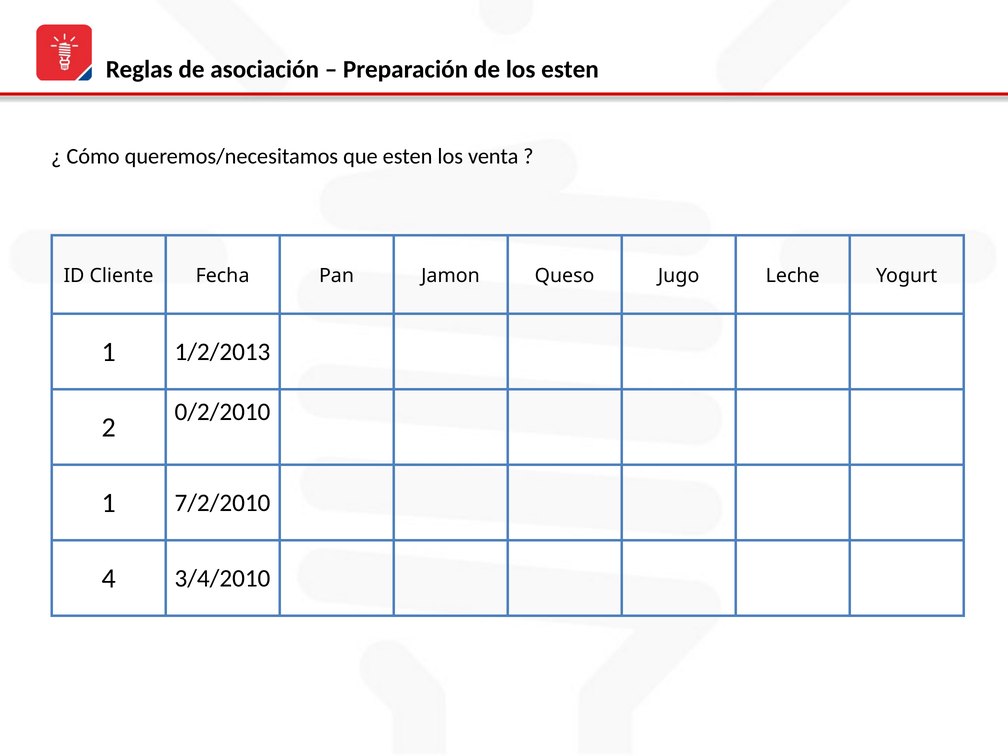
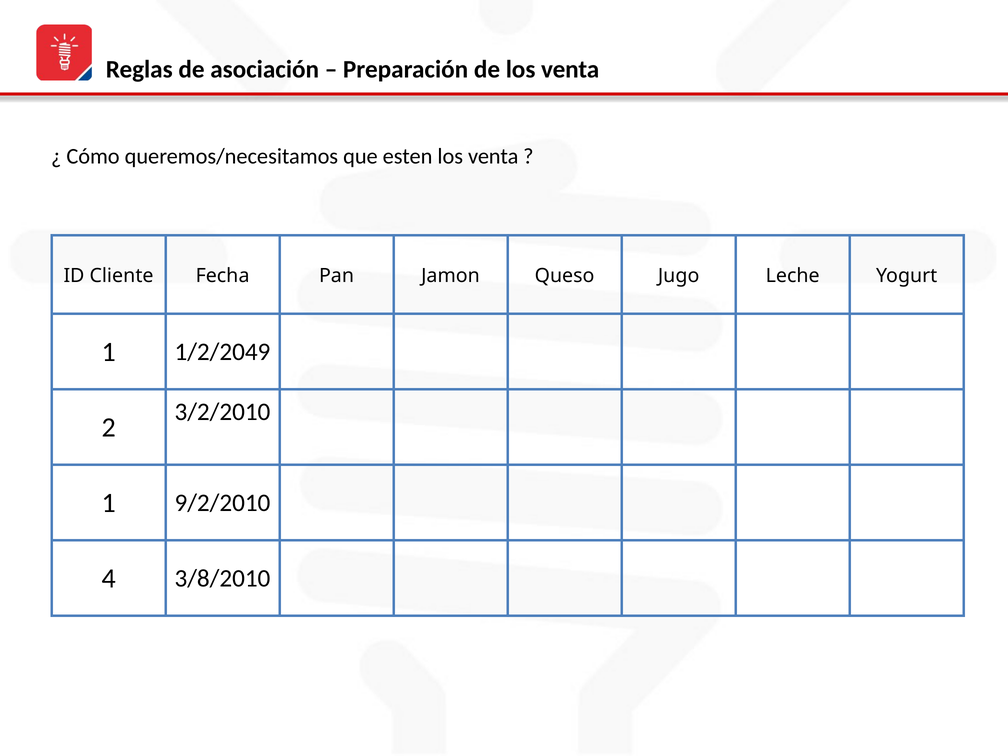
de los esten: esten -> venta
1/2/2013: 1/2/2013 -> 1/2/2049
0/2/2010: 0/2/2010 -> 3/2/2010
7/2/2010: 7/2/2010 -> 9/2/2010
3/4/2010: 3/4/2010 -> 3/8/2010
